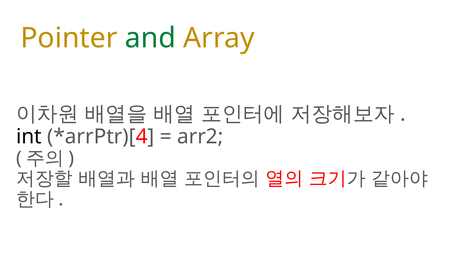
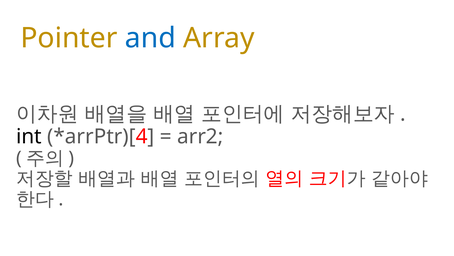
and colour: green -> blue
